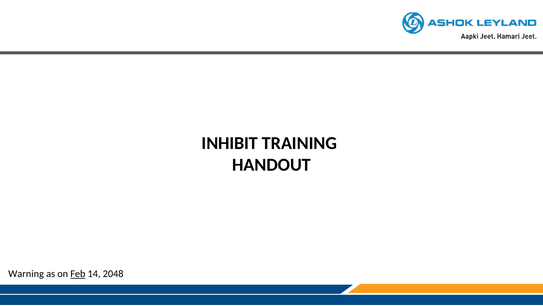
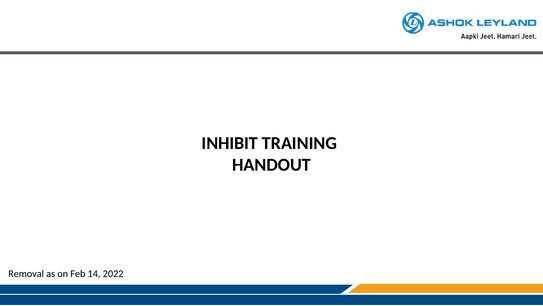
Warning: Warning -> Removal
Feb underline: present -> none
2048: 2048 -> 2022
